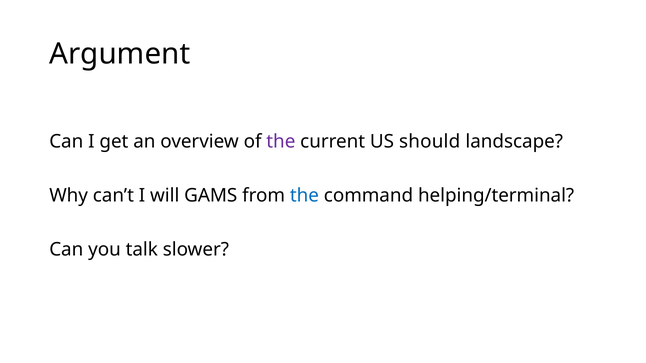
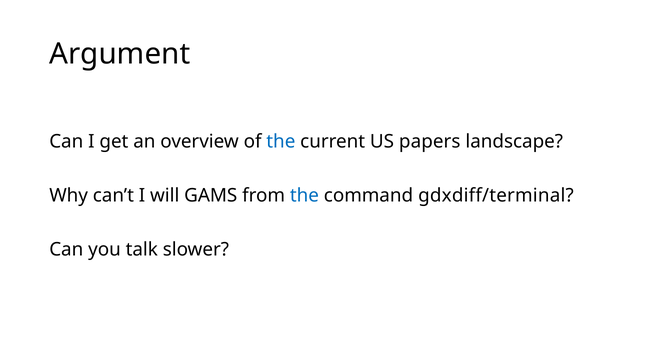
the at (281, 142) colour: purple -> blue
should: should -> papers
helping/terminal: helping/terminal -> gdxdiff/terminal
